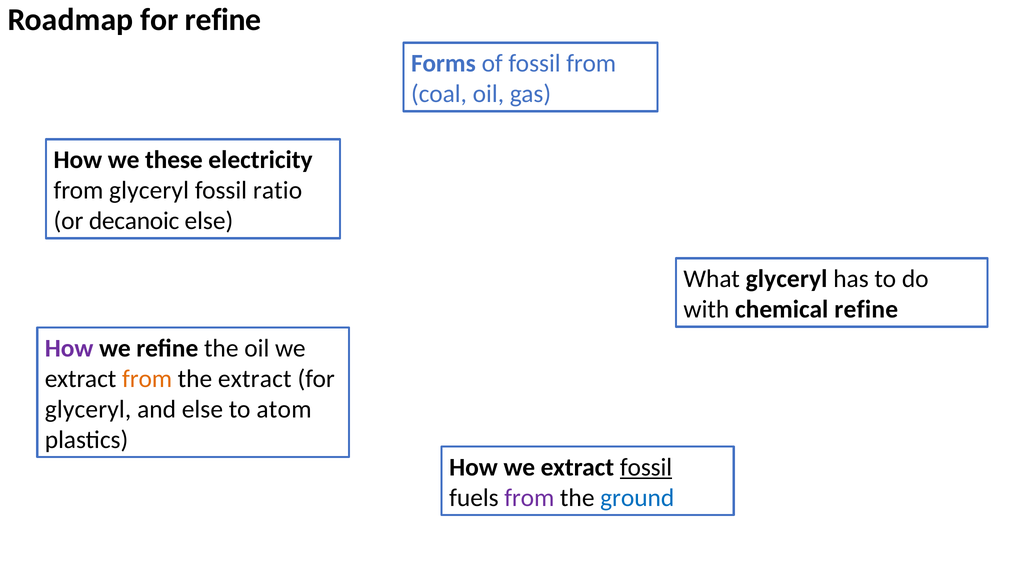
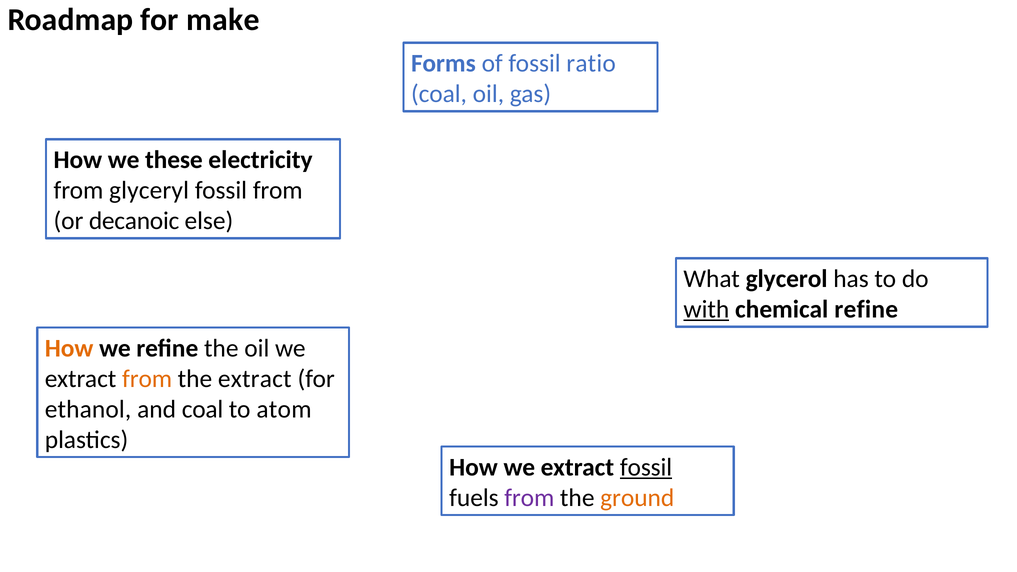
for refine: refine -> make
fossil from: from -> ratio
fossil ratio: ratio -> from
What glyceryl: glyceryl -> glycerol
with underline: none -> present
How at (69, 348) colour: purple -> orange
glyceryl at (88, 409): glyceryl -> ethanol
and else: else -> coal
ground colour: blue -> orange
